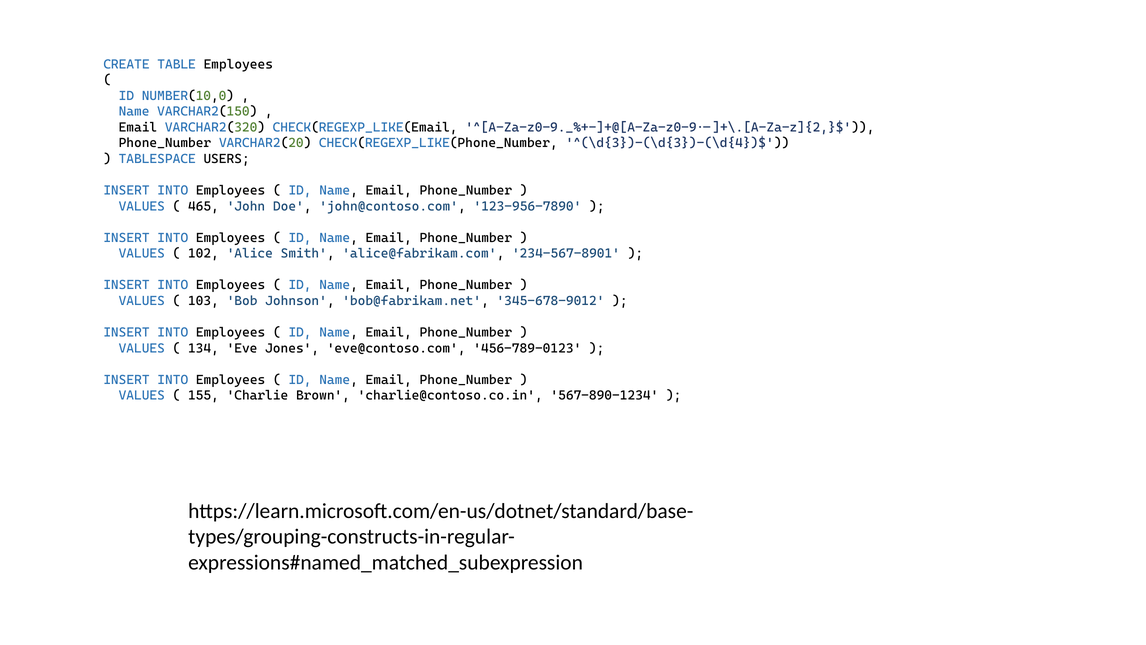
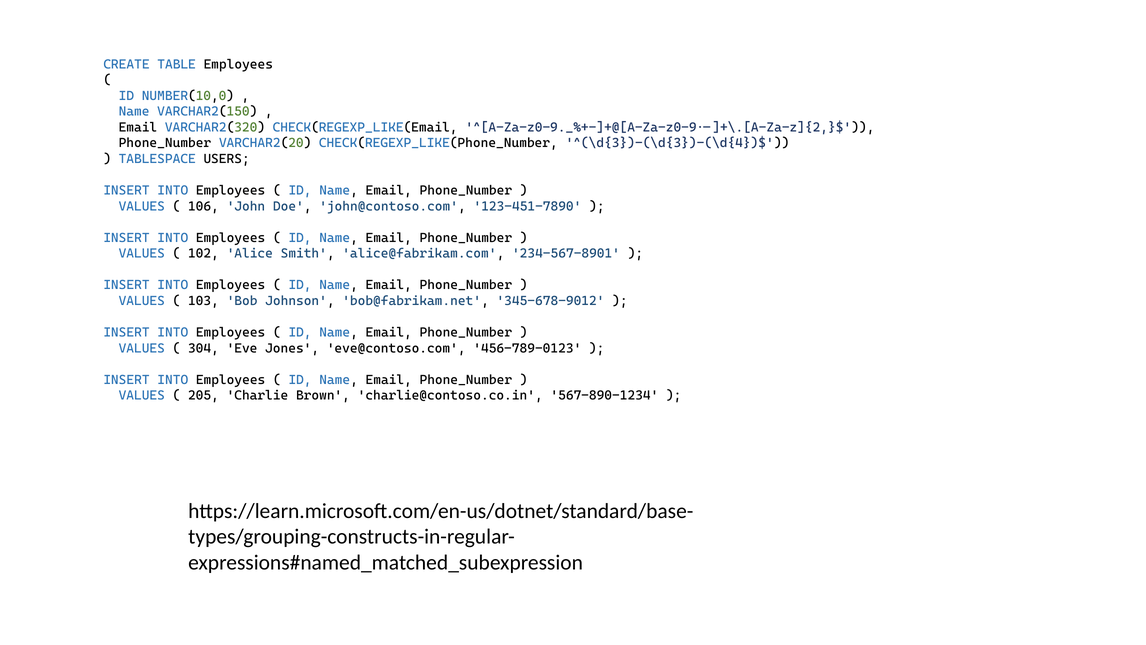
465: 465 -> 106
123-956-7890: 123-956-7890 -> 123-451-7890
134: 134 -> 304
155: 155 -> 205
